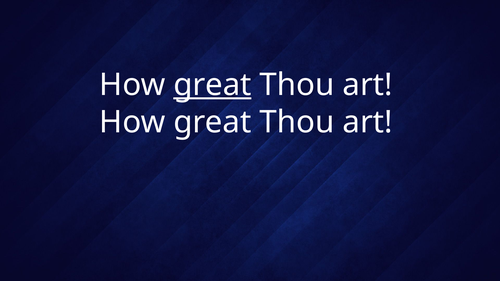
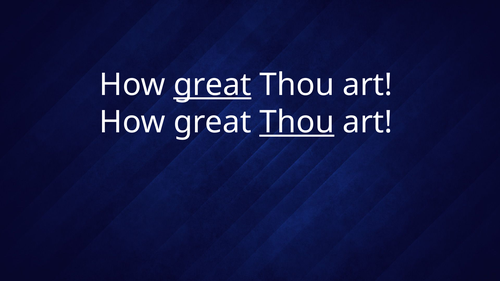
Thou at (297, 122) underline: none -> present
